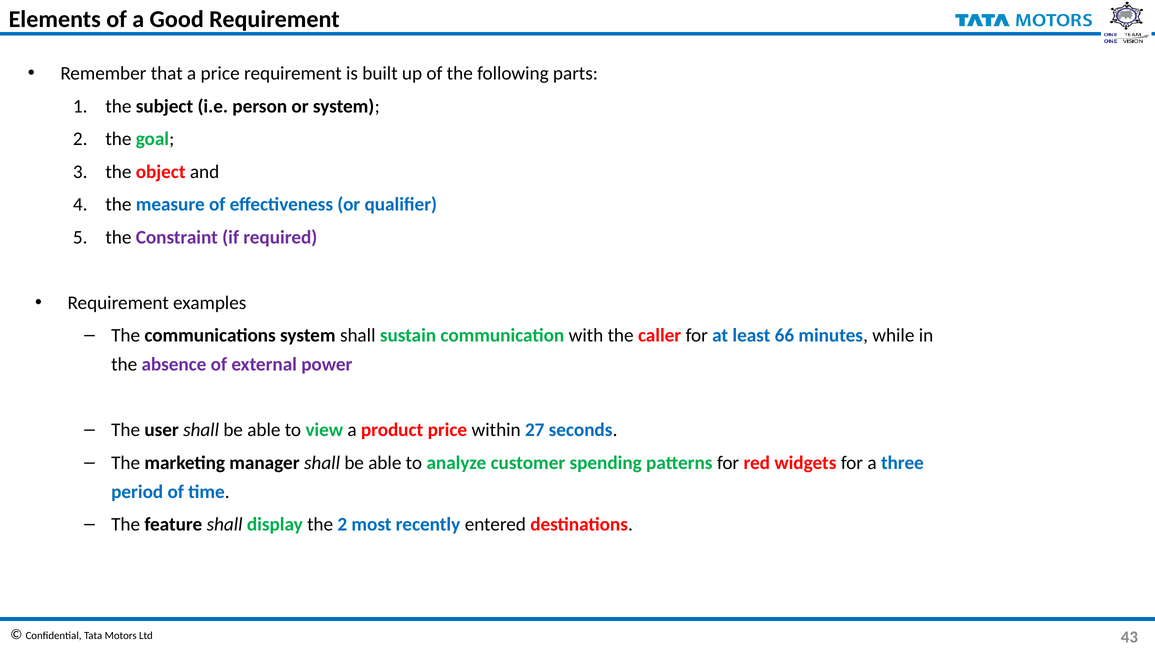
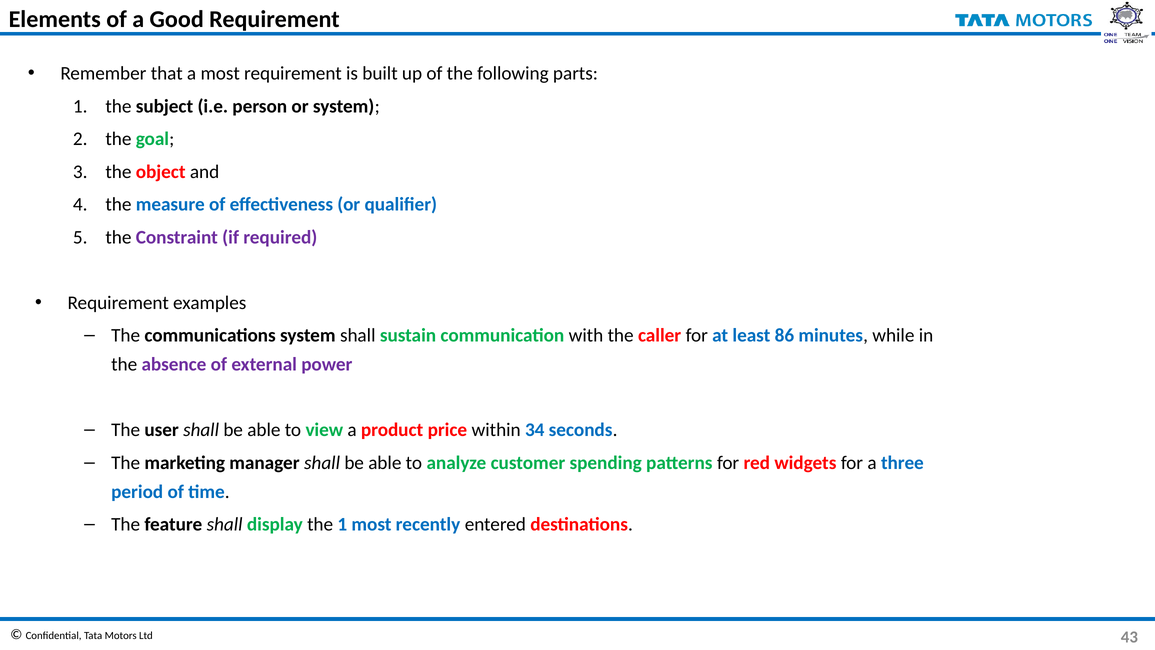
a price: price -> most
66: 66 -> 86
27: 27 -> 34
the 2: 2 -> 1
